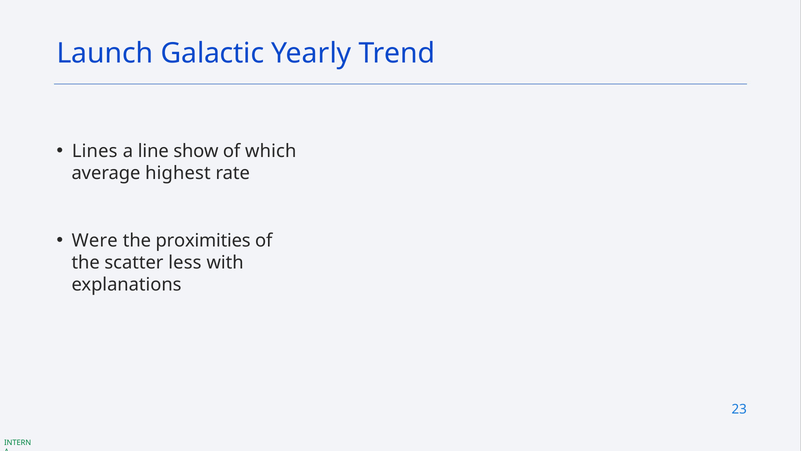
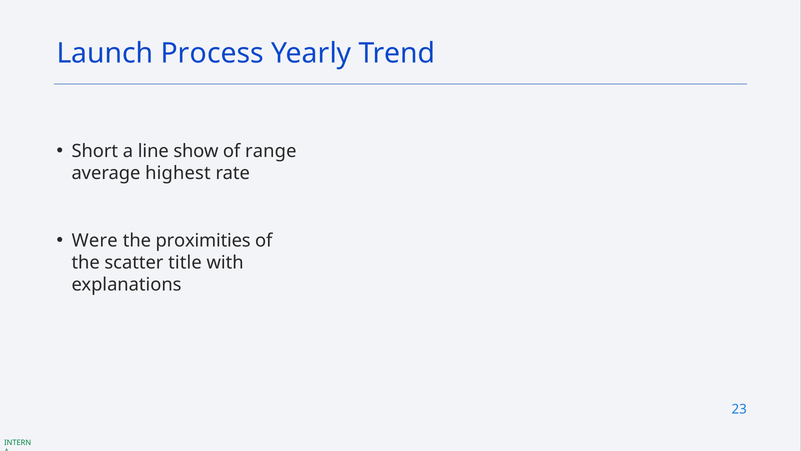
Galactic: Galactic -> Process
Lines: Lines -> Short
which: which -> range
less: less -> title
